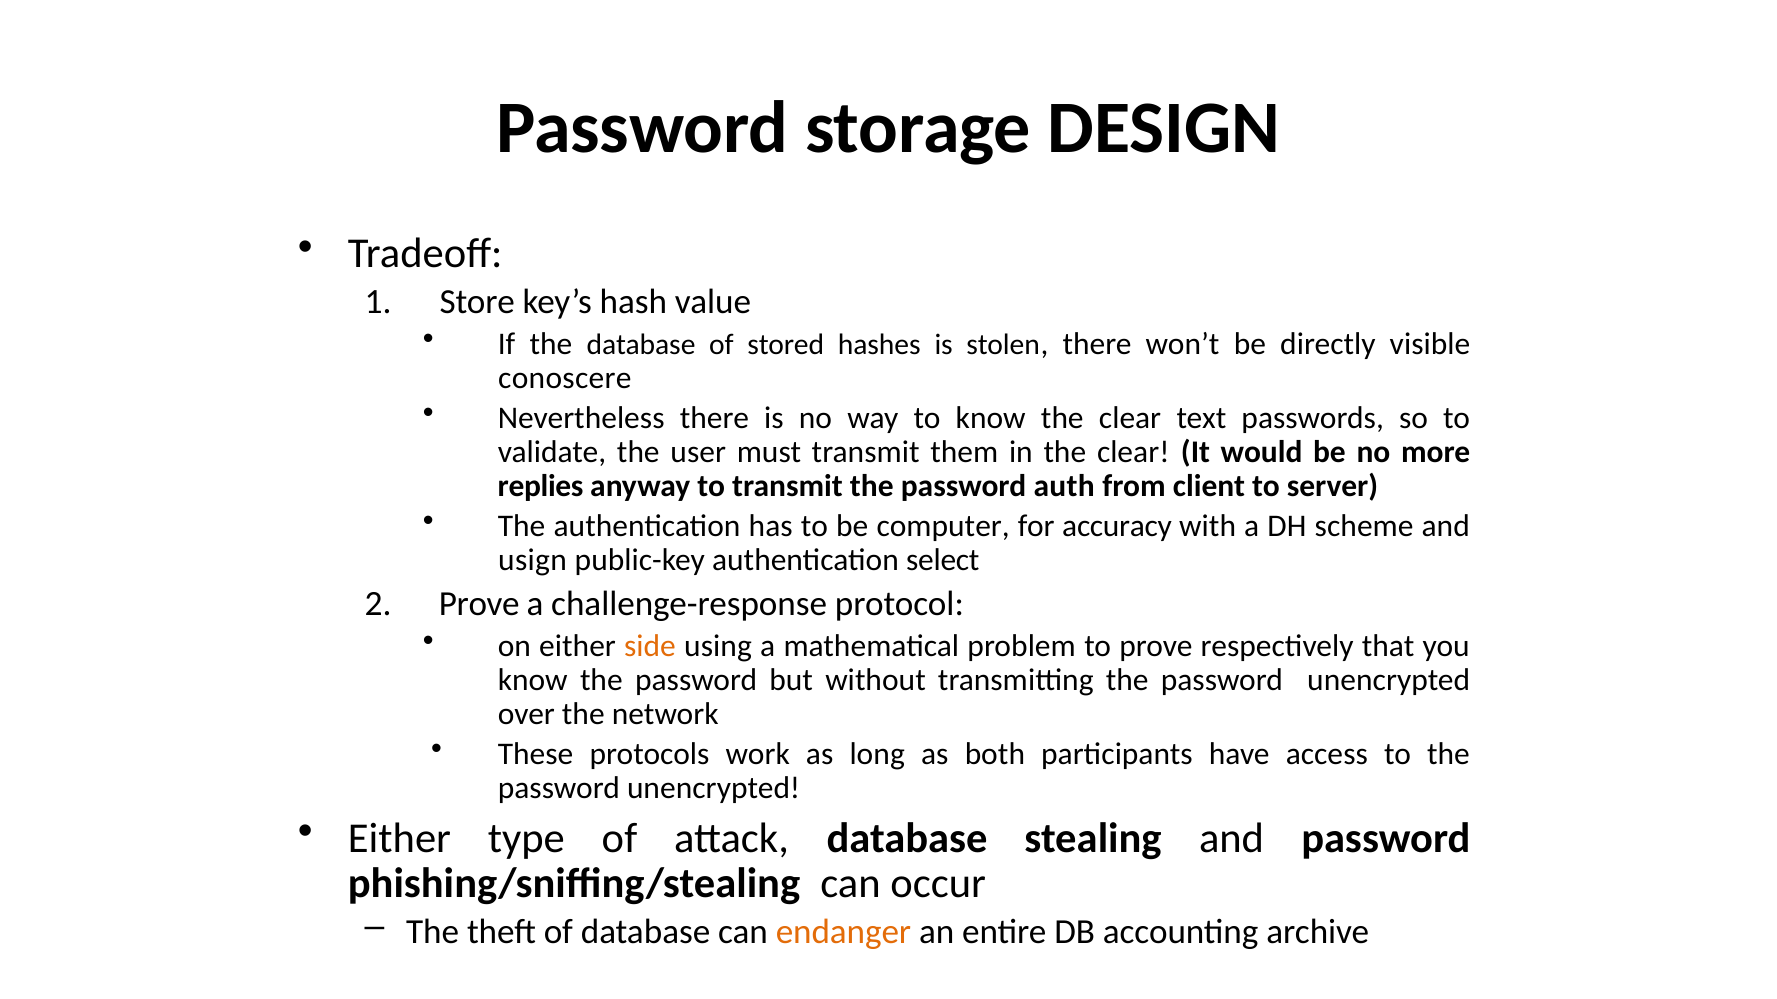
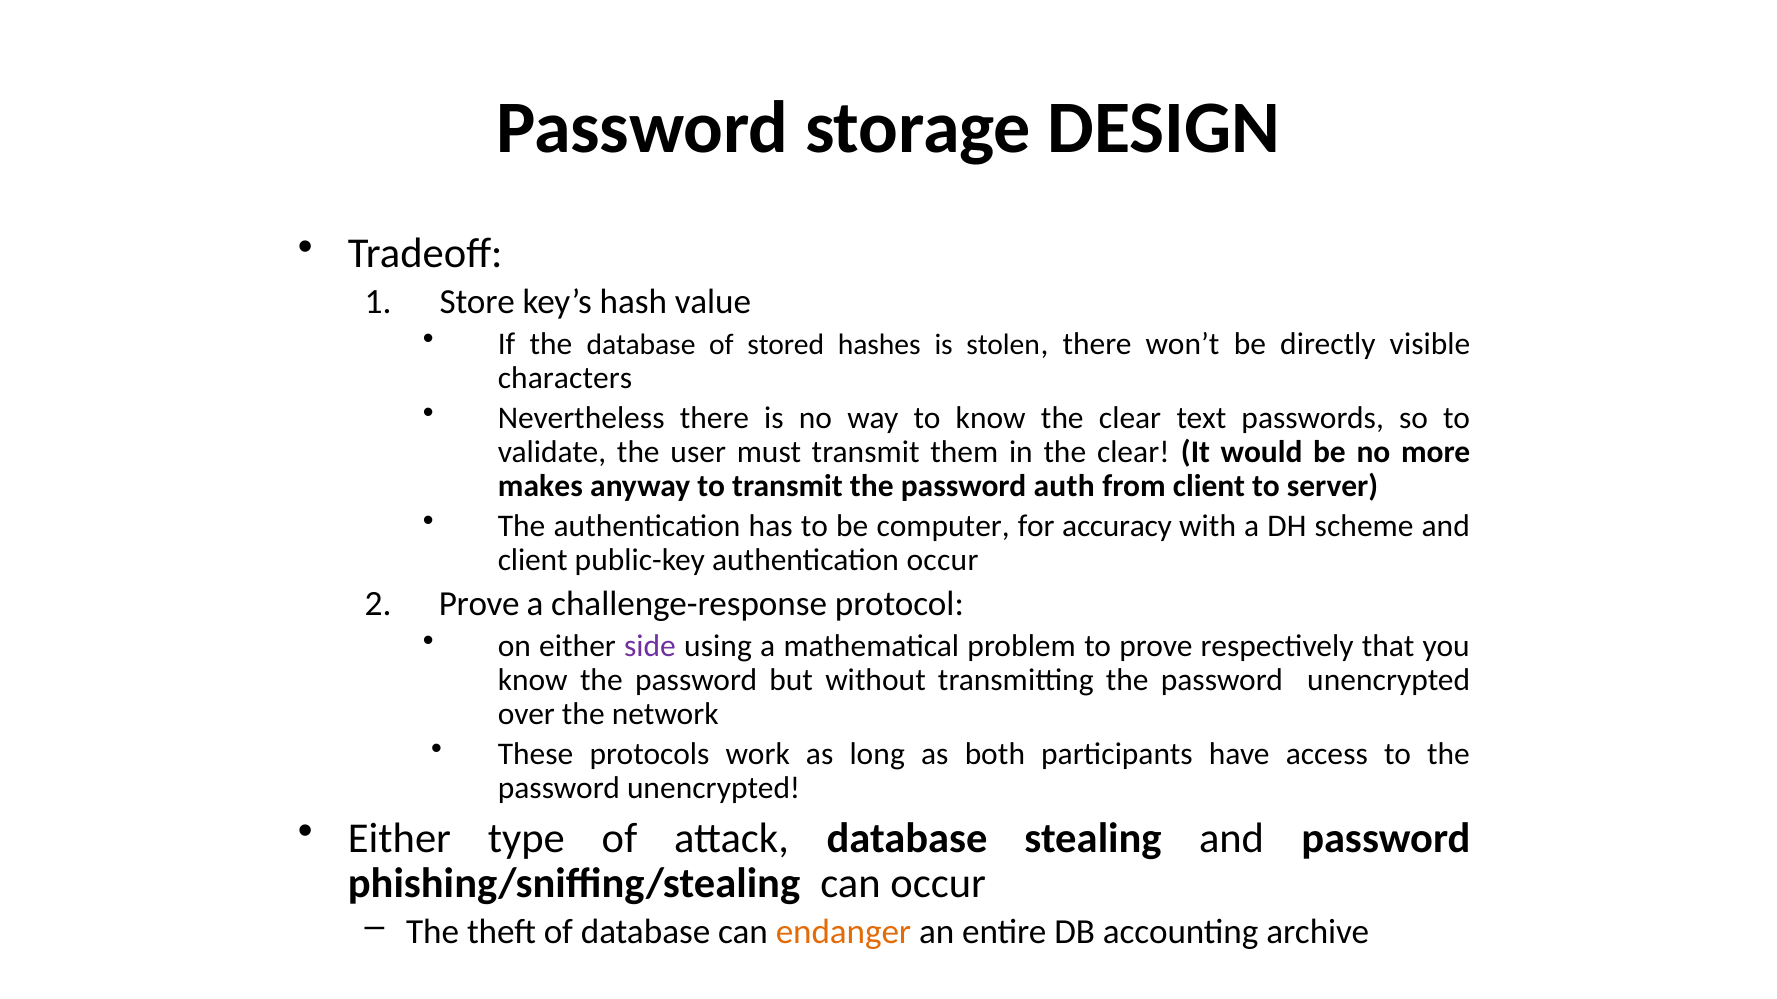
conoscere: conoscere -> characters
replies: replies -> makes
usign at (532, 561): usign -> client
authentication select: select -> occur
side colour: orange -> purple
